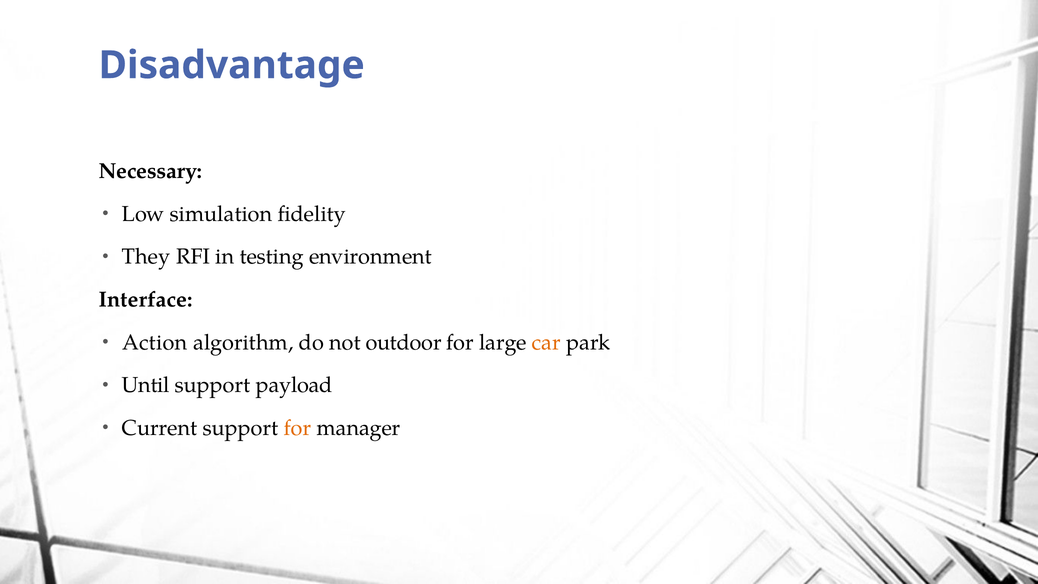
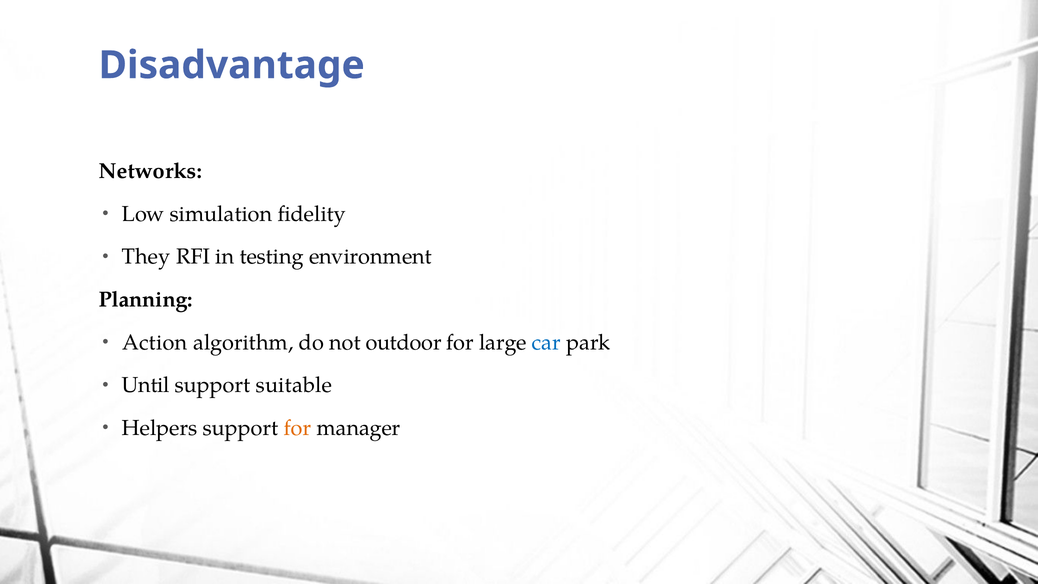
Necessary: Necessary -> Networks
Interface: Interface -> Planning
car colour: orange -> blue
payload: payload -> suitable
Current: Current -> Helpers
